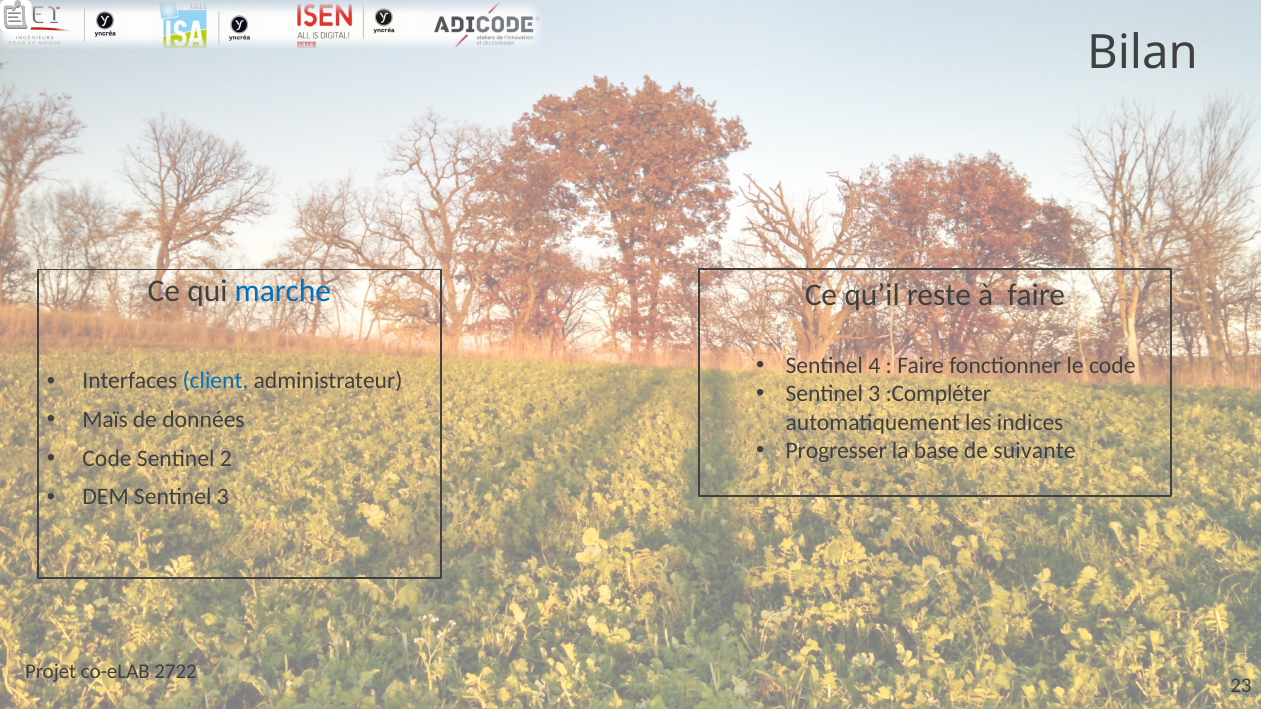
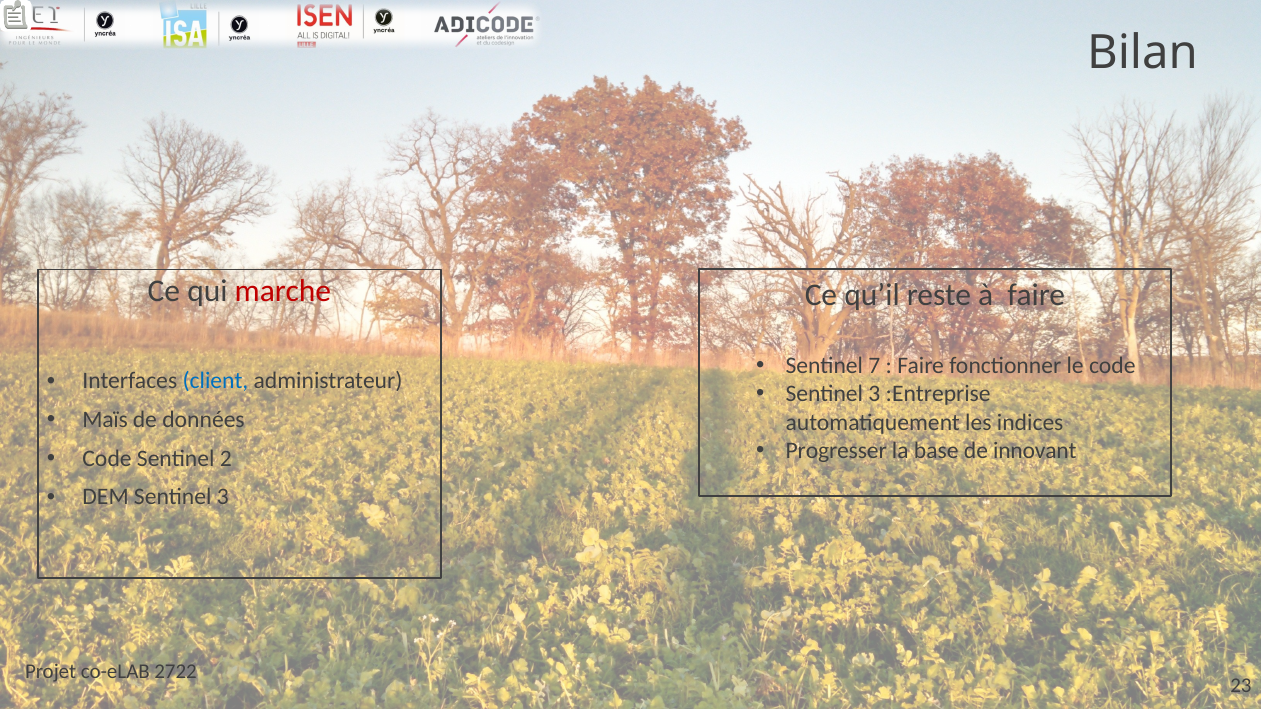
marche colour: blue -> red
4: 4 -> 7
:Compléter: :Compléter -> :Entreprise
suivante: suivante -> innovant
